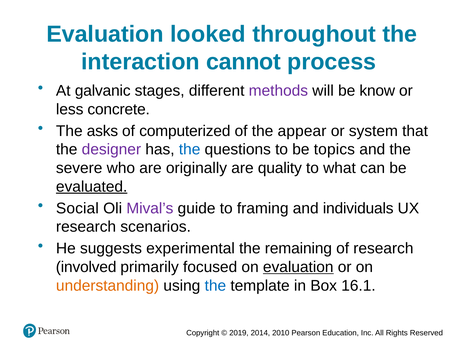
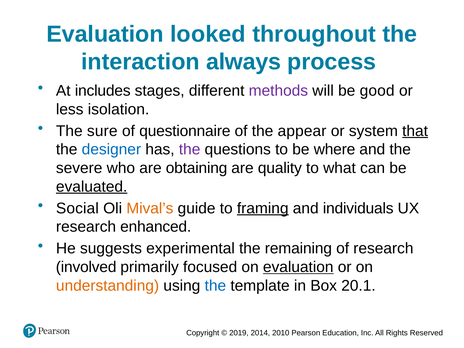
cannot: cannot -> always
galvanic: galvanic -> includes
know: know -> good
concrete: concrete -> isolation
asks: asks -> sure
computerized: computerized -> questionnaire
that underline: none -> present
designer colour: purple -> blue
the at (190, 149) colour: blue -> purple
topics: topics -> where
originally: originally -> obtaining
Mival’s colour: purple -> orange
framing underline: none -> present
scenarios: scenarios -> enhanced
16.1: 16.1 -> 20.1
